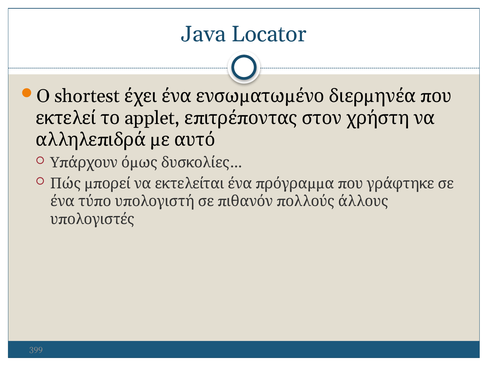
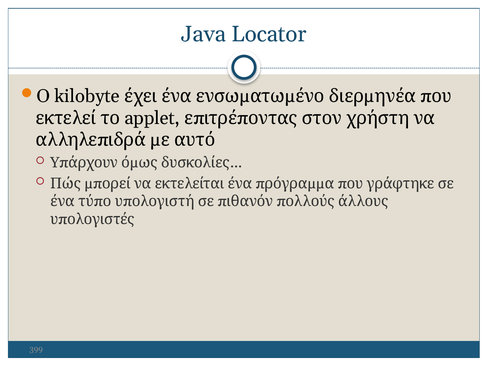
shortest: shortest -> kilobyte
